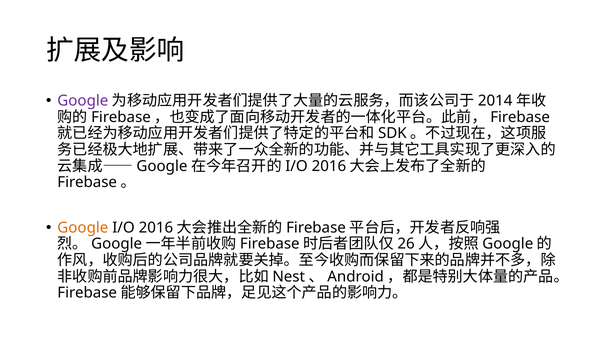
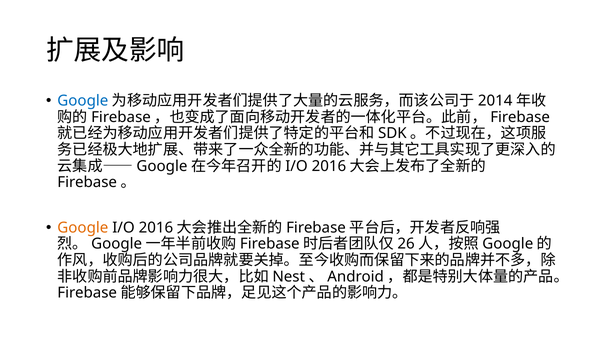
Google at (83, 101) colour: purple -> blue
